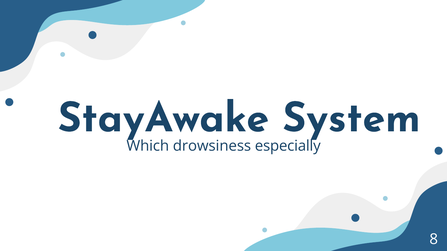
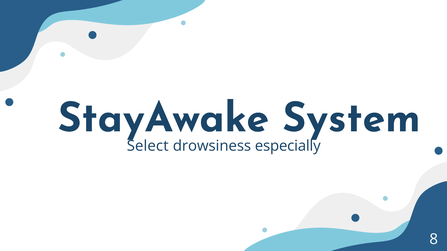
Which: Which -> Select
